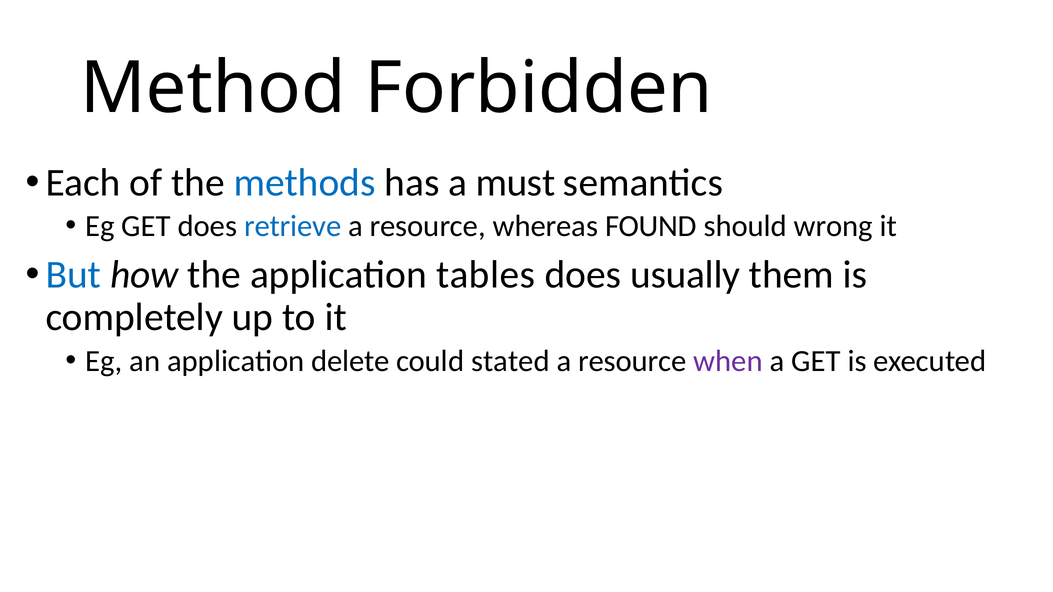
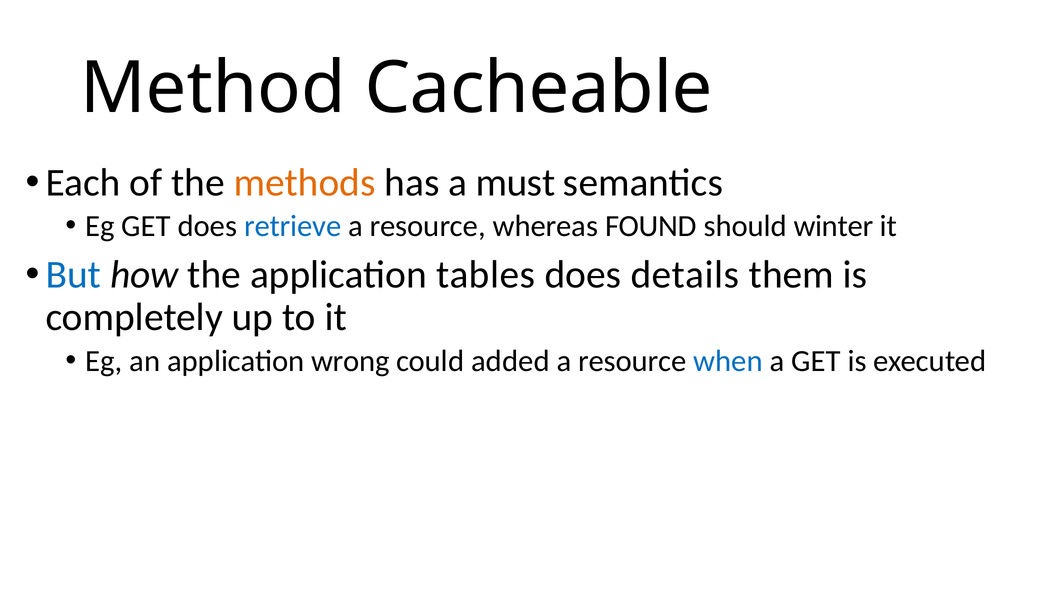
Forbidden: Forbidden -> Cacheable
methods colour: blue -> orange
wrong: wrong -> winter
usually: usually -> details
delete: delete -> wrong
stated: stated -> added
when colour: purple -> blue
